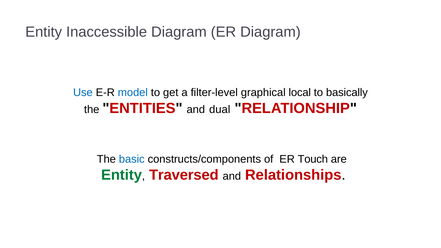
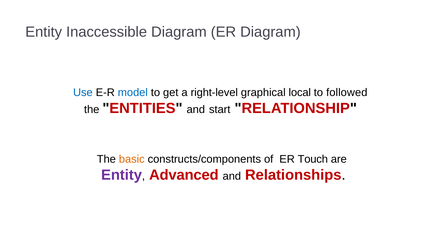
filter-level: filter-level -> right-level
basically: basically -> followed
dual: dual -> start
basic colour: blue -> orange
Entity at (122, 175) colour: green -> purple
Traversed: Traversed -> Advanced
